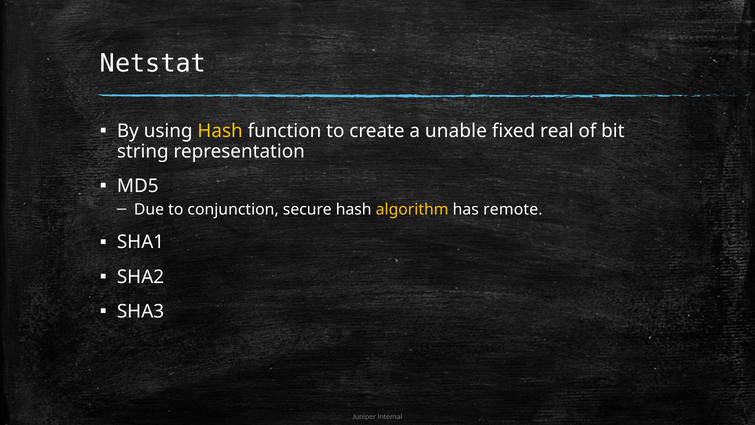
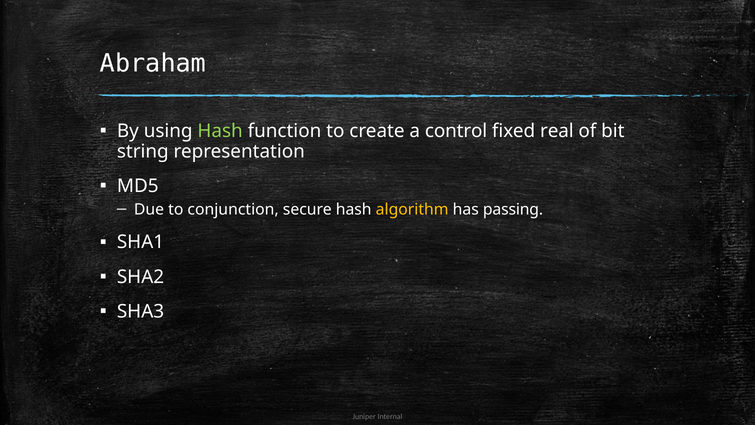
Netstat: Netstat -> Abraham
Hash at (220, 131) colour: yellow -> light green
unable: unable -> control
remote: remote -> passing
